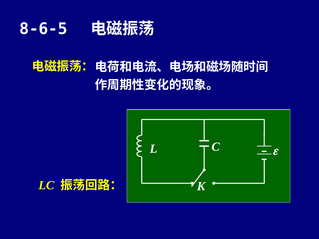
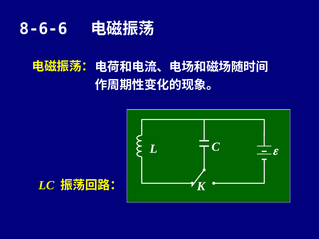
8-6-5: 8-6-5 -> 8-6-6
